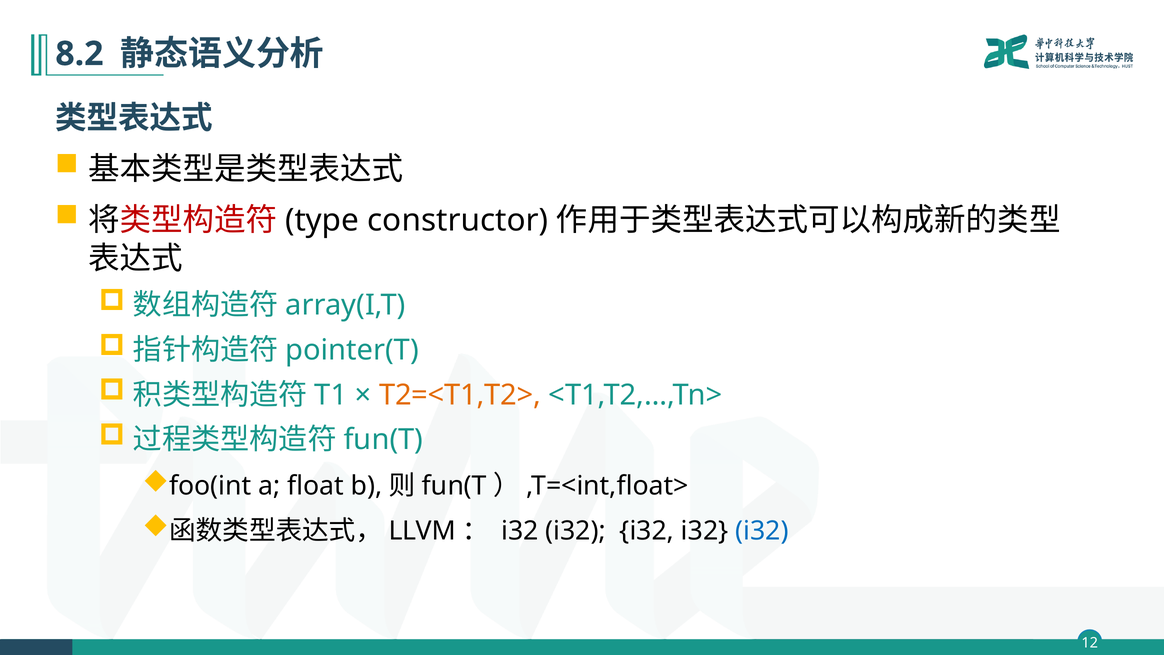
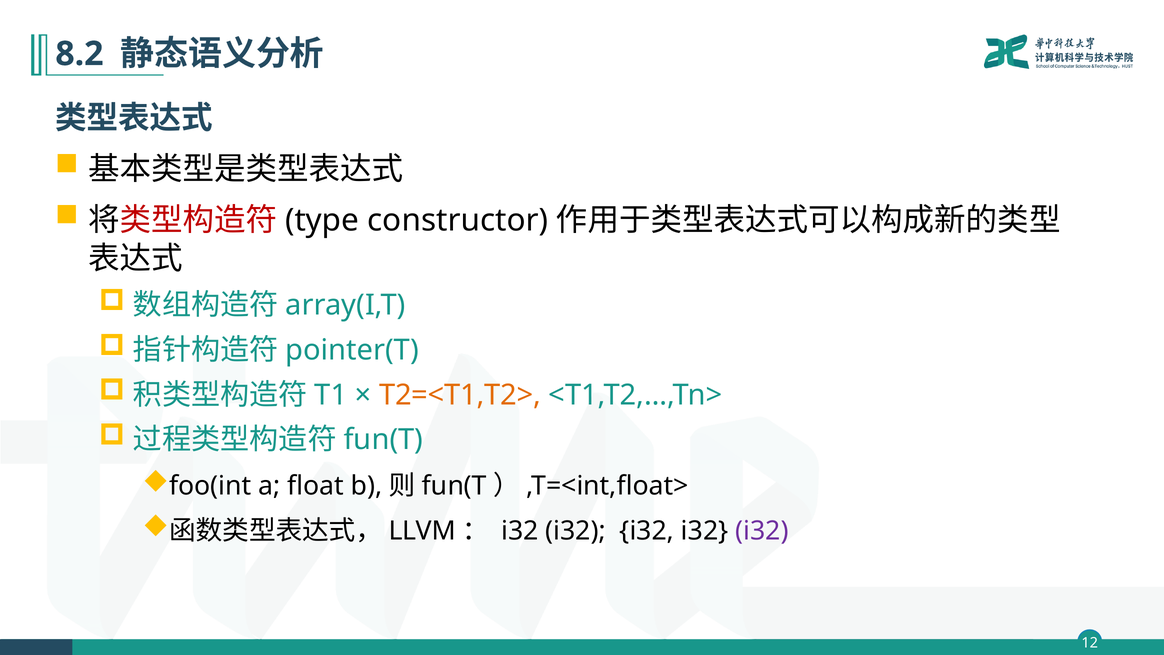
i32 at (762, 531) colour: blue -> purple
